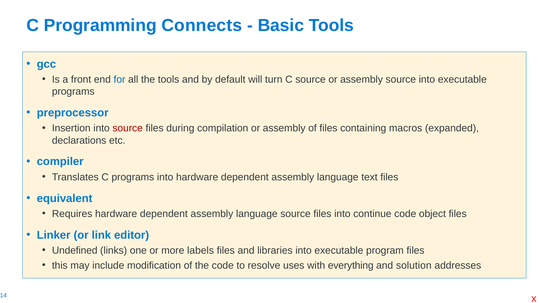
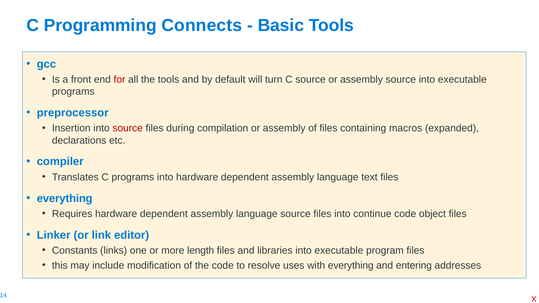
for colour: blue -> red
equivalent at (65, 198): equivalent -> everything
Undefined: Undefined -> Constants
labels: labels -> length
solution: solution -> entering
